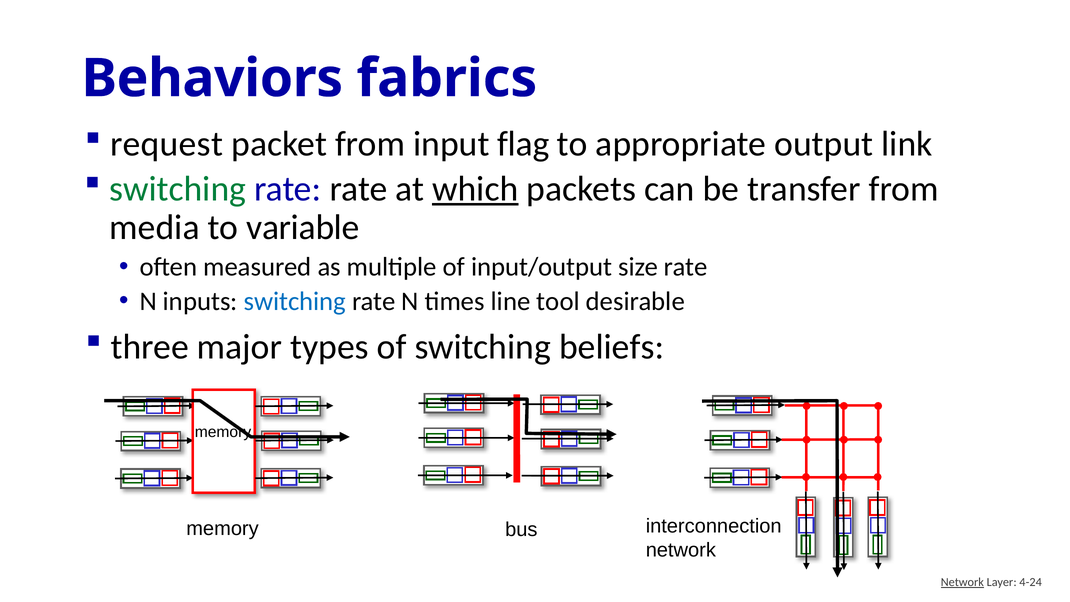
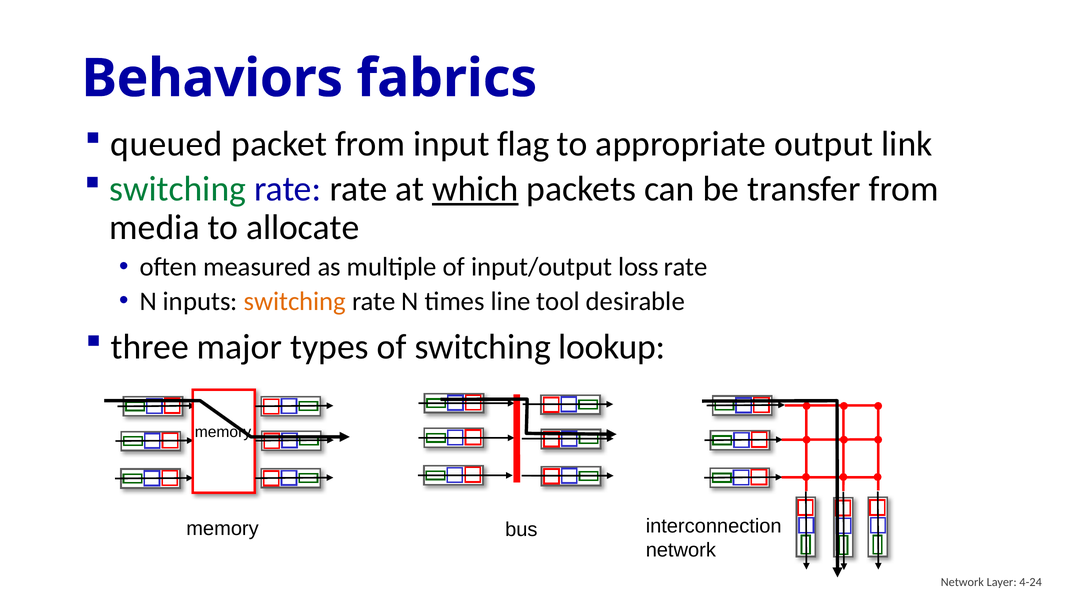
request: request -> queued
variable: variable -> allocate
size: size -> loss
switching at (295, 301) colour: blue -> orange
beliefs: beliefs -> lookup
Network at (962, 582) underline: present -> none
